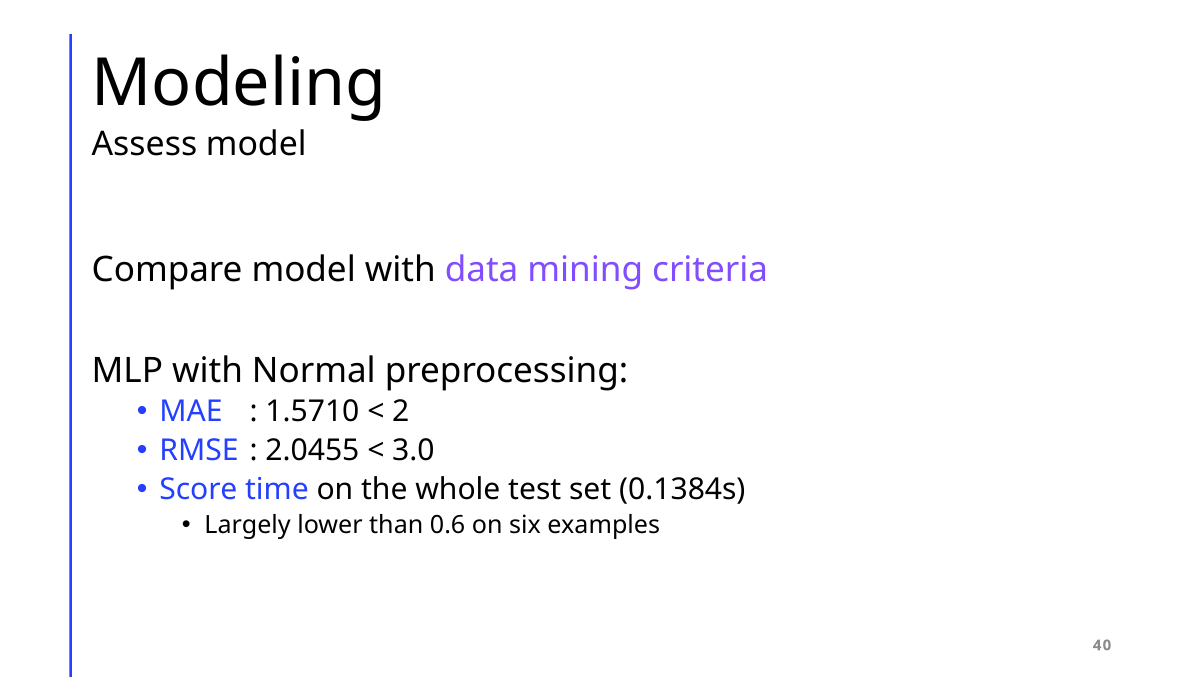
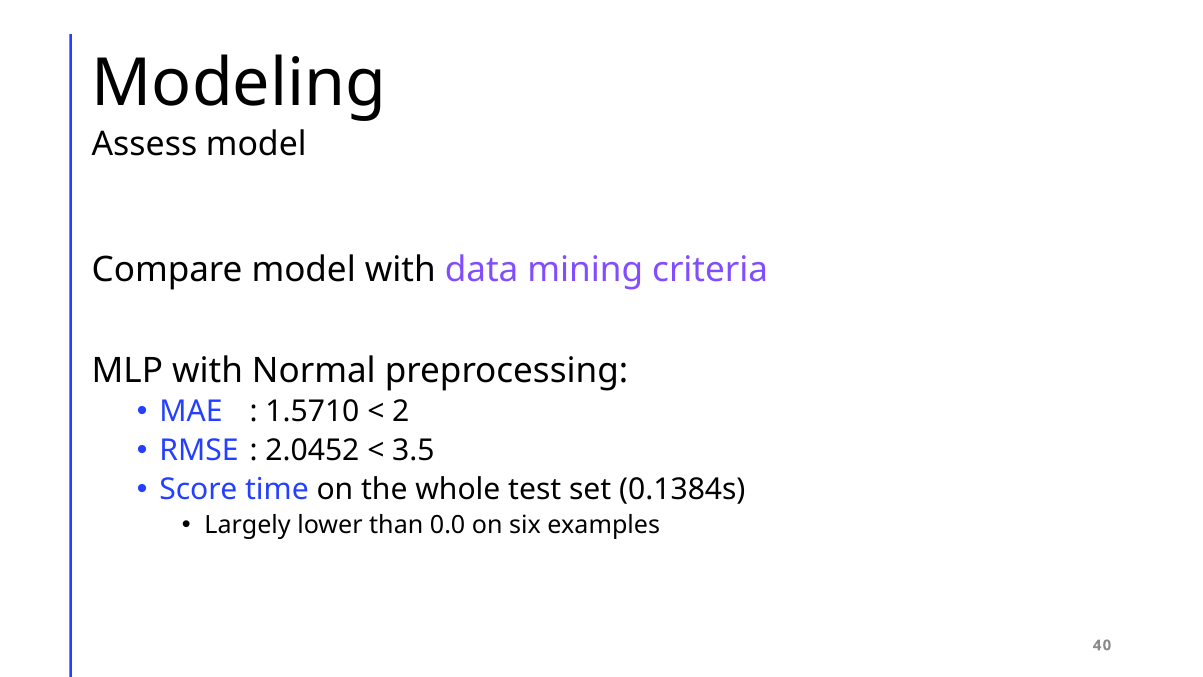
2.0455: 2.0455 -> 2.0452
3.0: 3.0 -> 3.5
0.6: 0.6 -> 0.0
